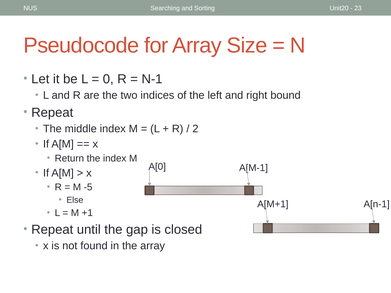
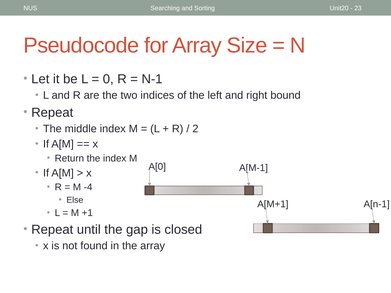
-5: -5 -> -4
